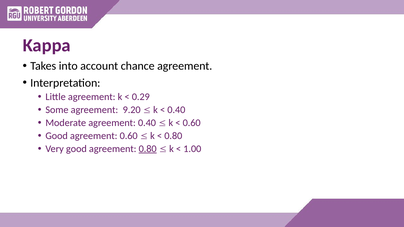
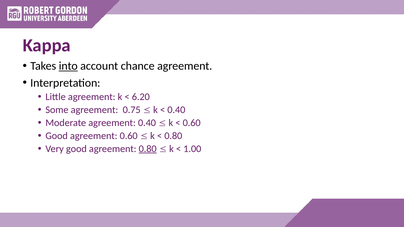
into underline: none -> present
0.29: 0.29 -> 6.20
9.20: 9.20 -> 0.75
